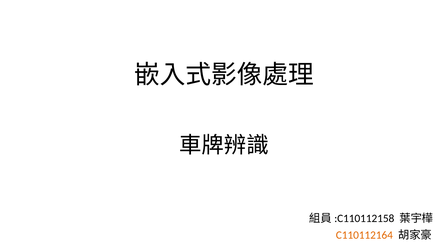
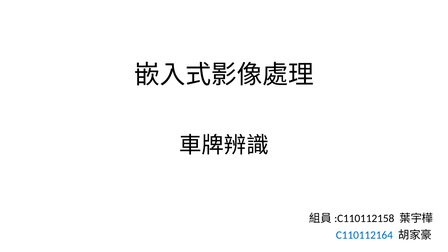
C110112164 colour: orange -> blue
